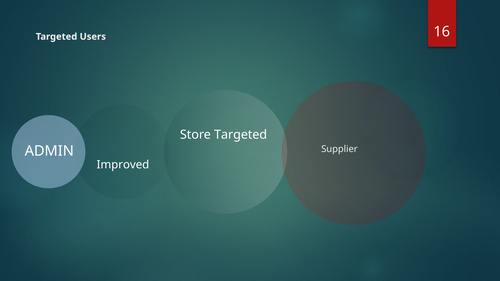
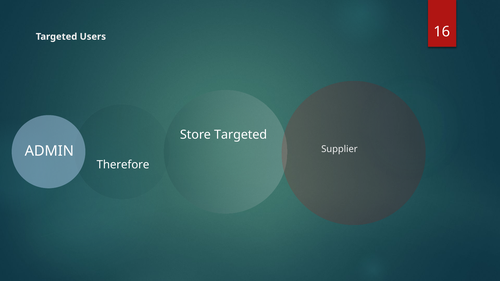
Improved: Improved -> Therefore
